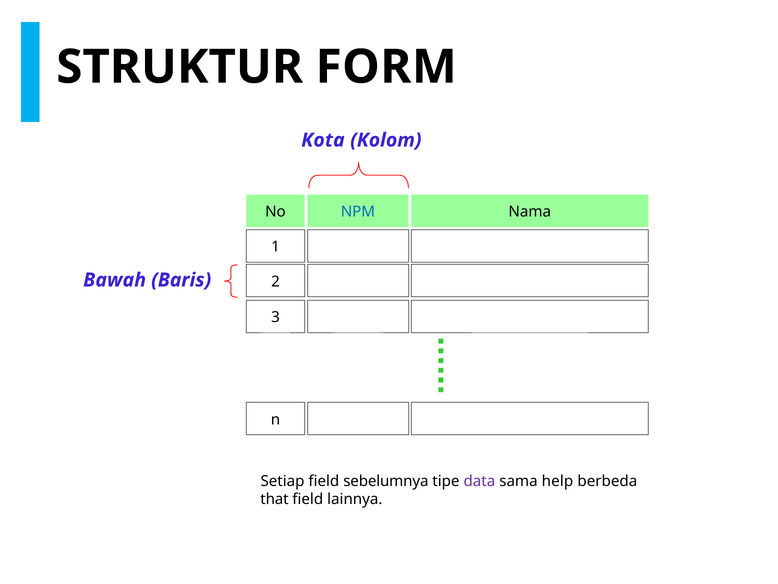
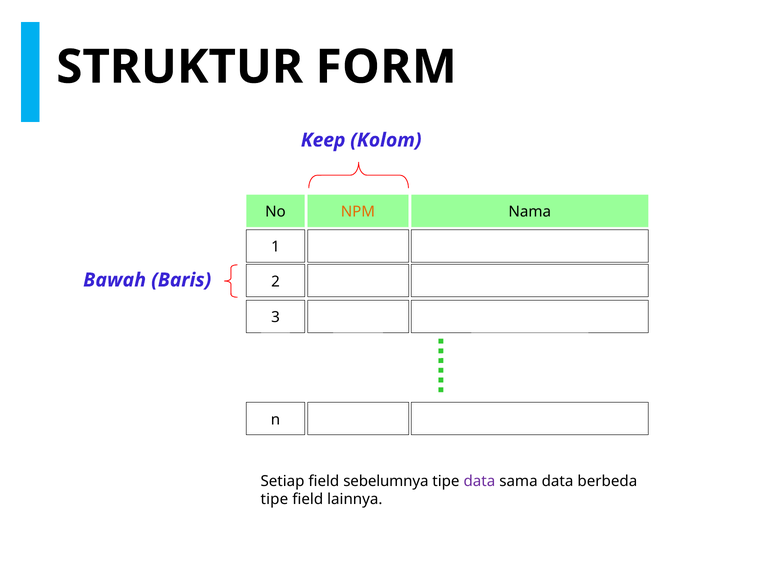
Kota: Kota -> Keep
NPM colour: blue -> orange
sama help: help -> data
that at (275, 499): that -> tipe
